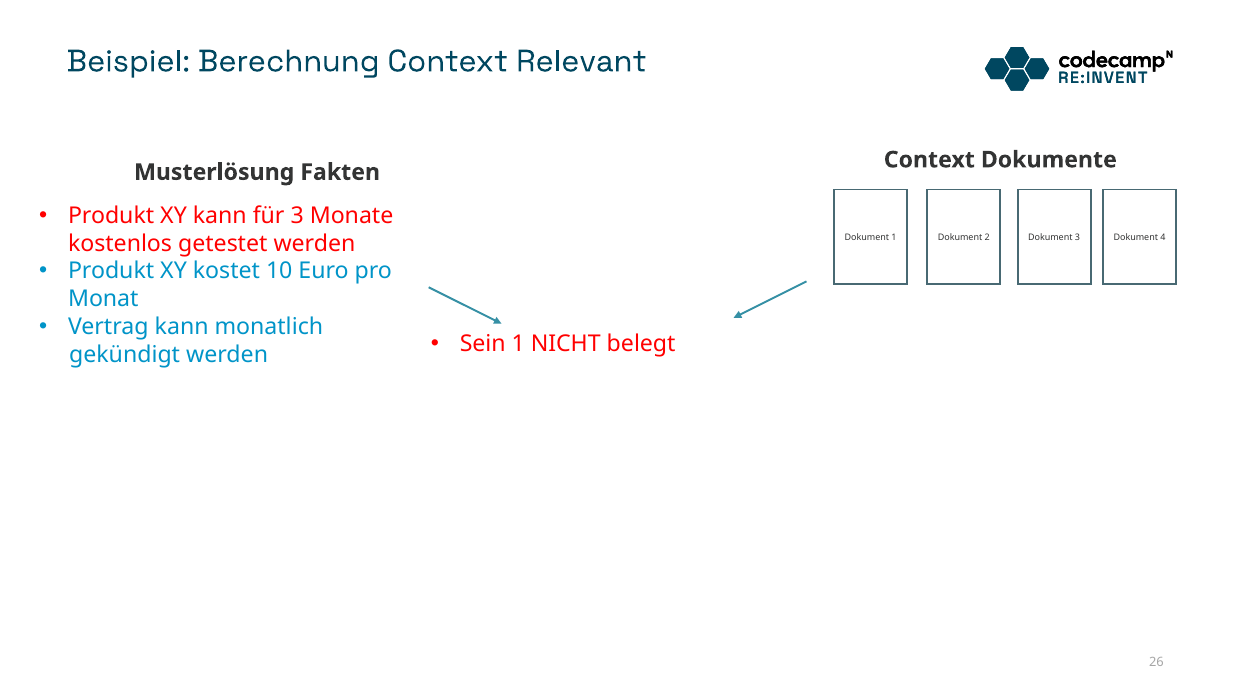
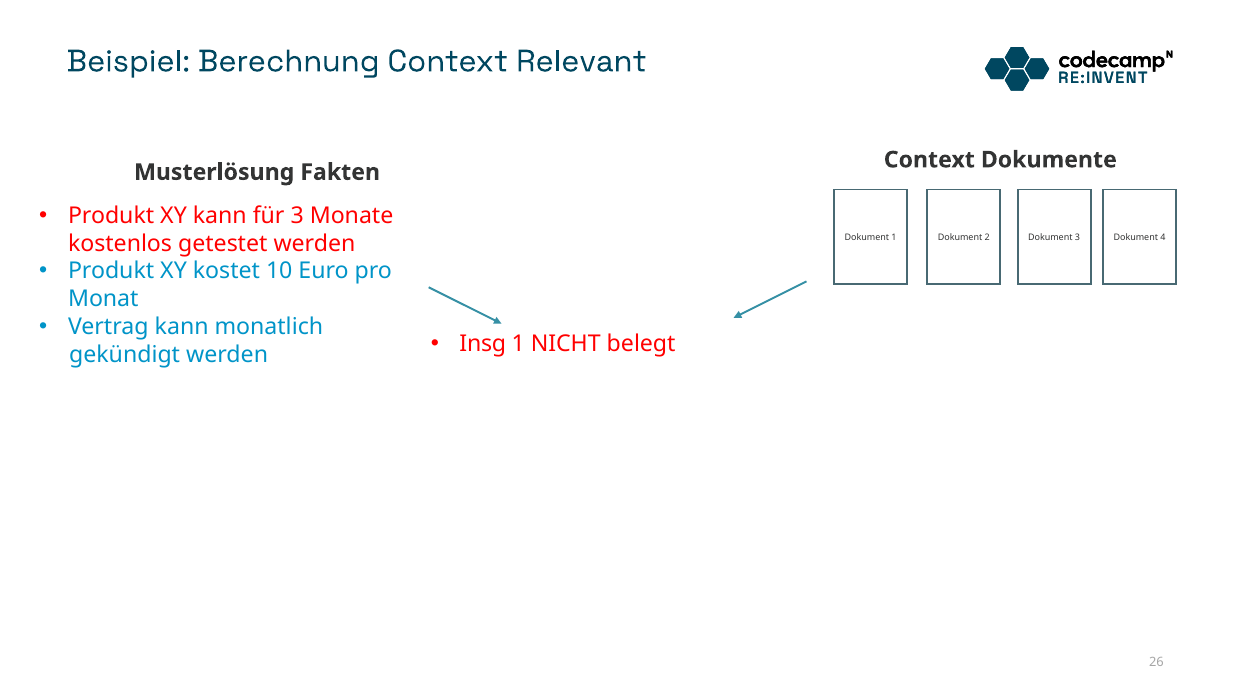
Sein: Sein -> Insg
